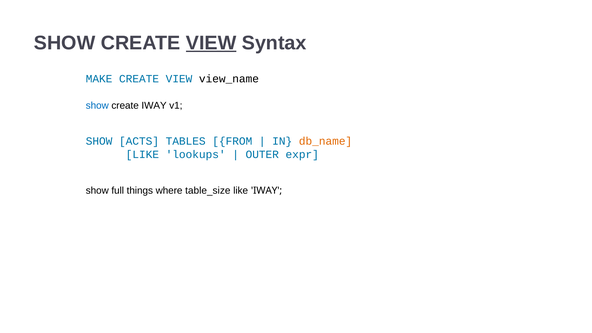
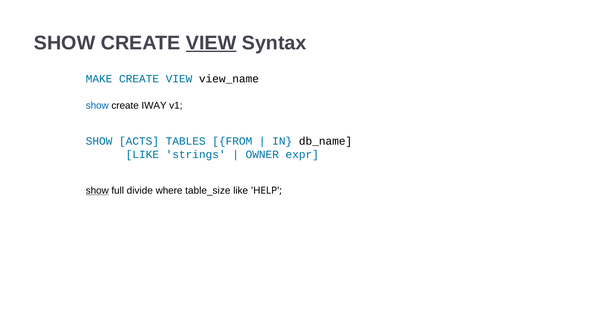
db_name colour: orange -> black
lookups: lookups -> strings
OUTER: OUTER -> OWNER
show at (97, 191) underline: none -> present
things: things -> divide
like IWAY: IWAY -> HELP
